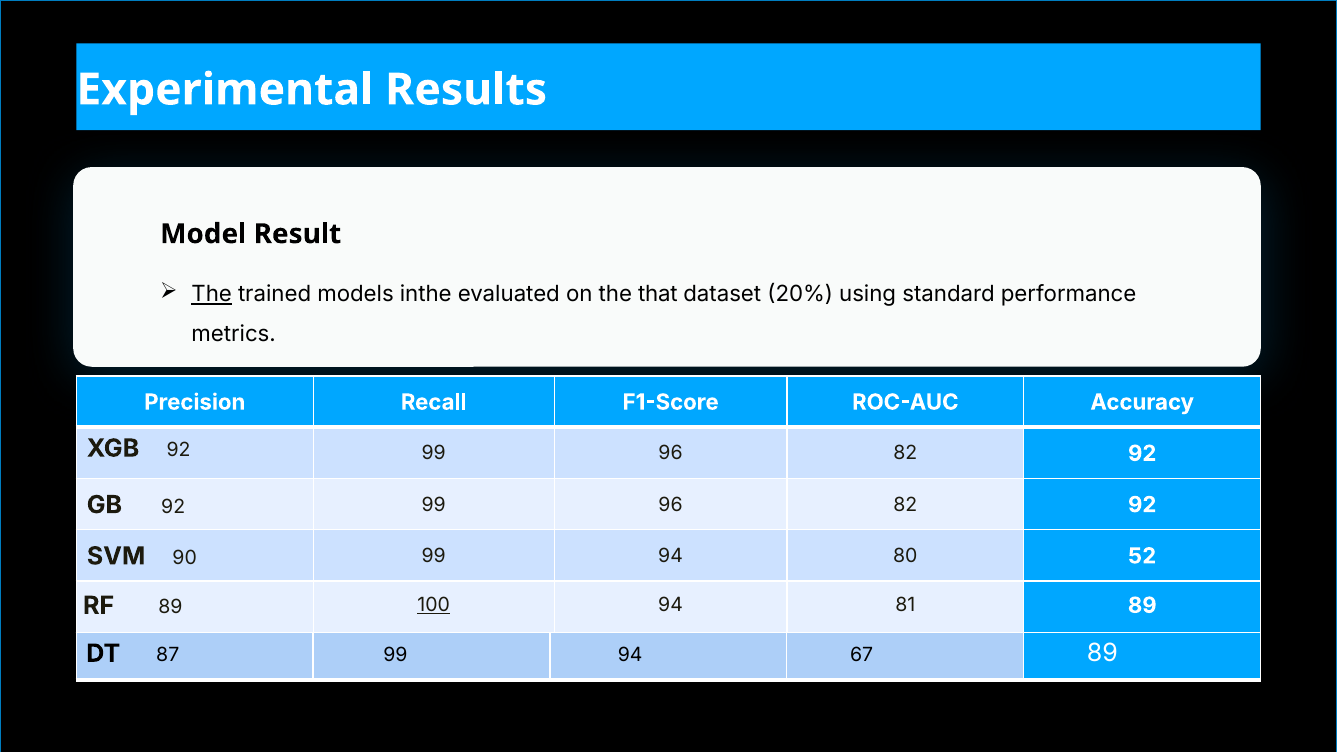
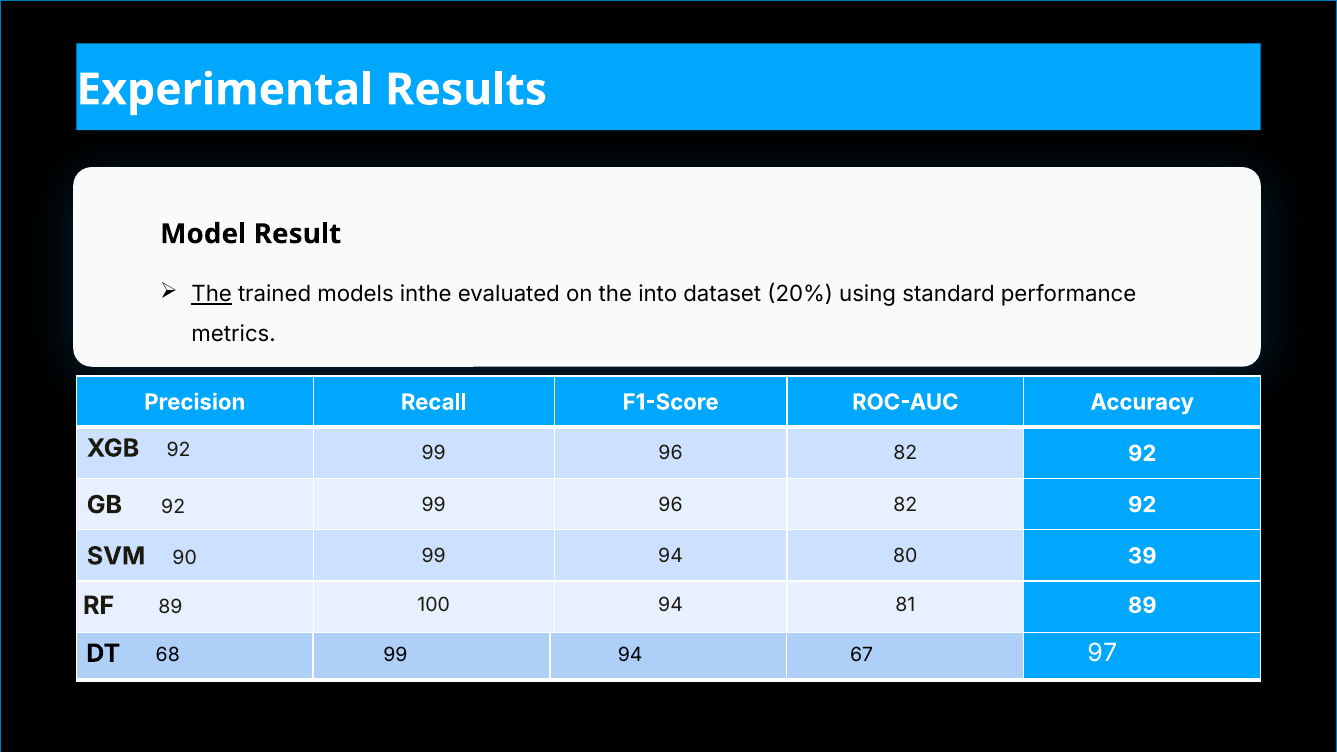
that: that -> into
52: 52 -> 39
100 underline: present -> none
87: 87 -> 68
67 89: 89 -> 97
